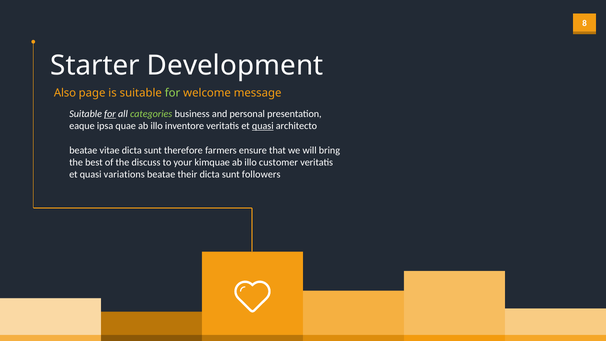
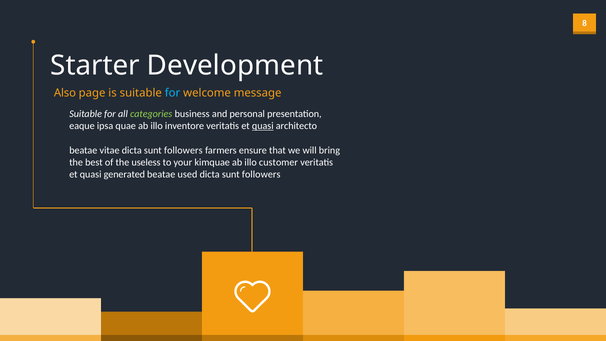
for at (173, 93) colour: light green -> light blue
for at (110, 114) underline: present -> none
vitae dicta sunt therefore: therefore -> followers
discuss: discuss -> useless
variations: variations -> generated
their: their -> used
